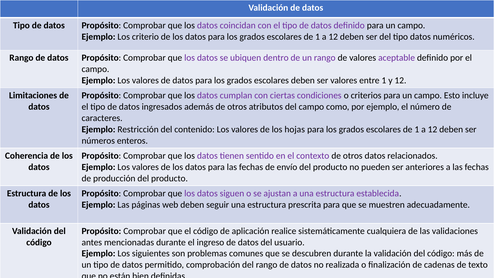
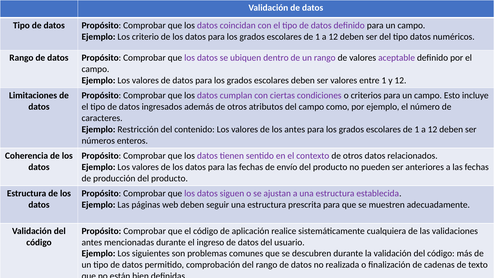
los hojas: hojas -> antes
